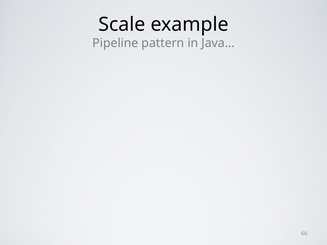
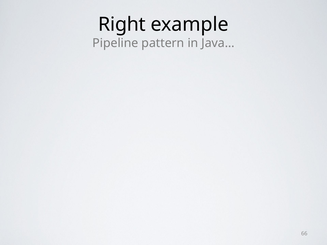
Scale: Scale -> Right
